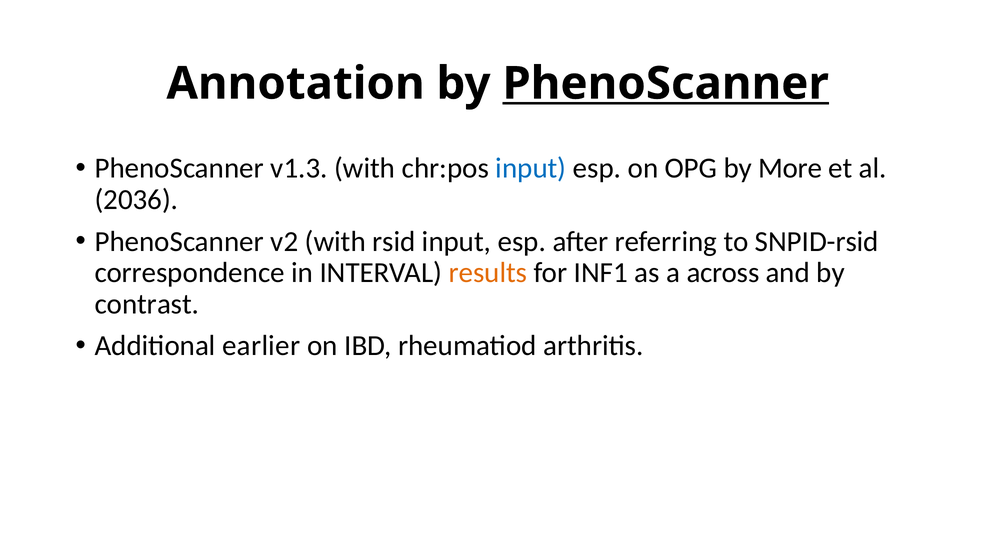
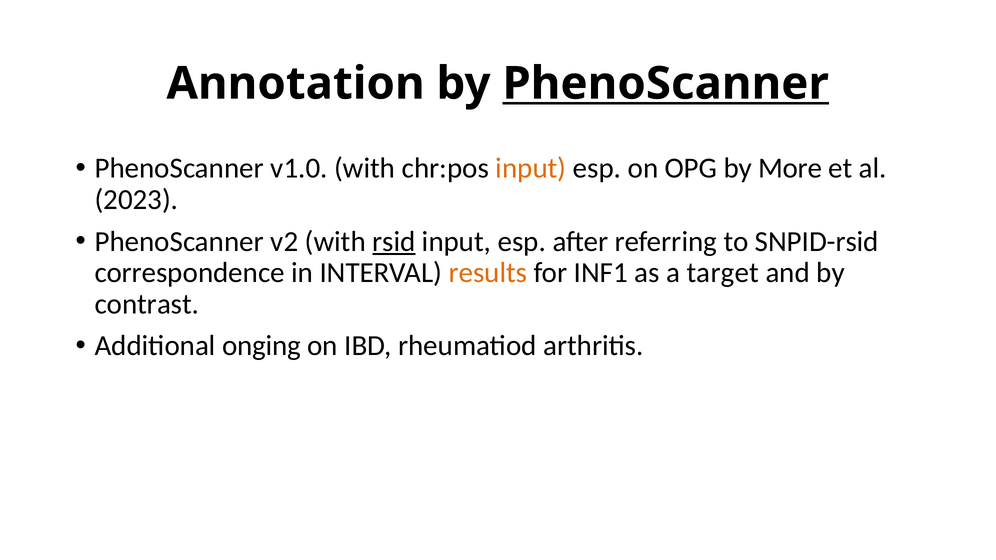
v1.3: v1.3 -> v1.0
input at (531, 168) colour: blue -> orange
2036: 2036 -> 2023
rsid underline: none -> present
across: across -> target
earlier: earlier -> onging
